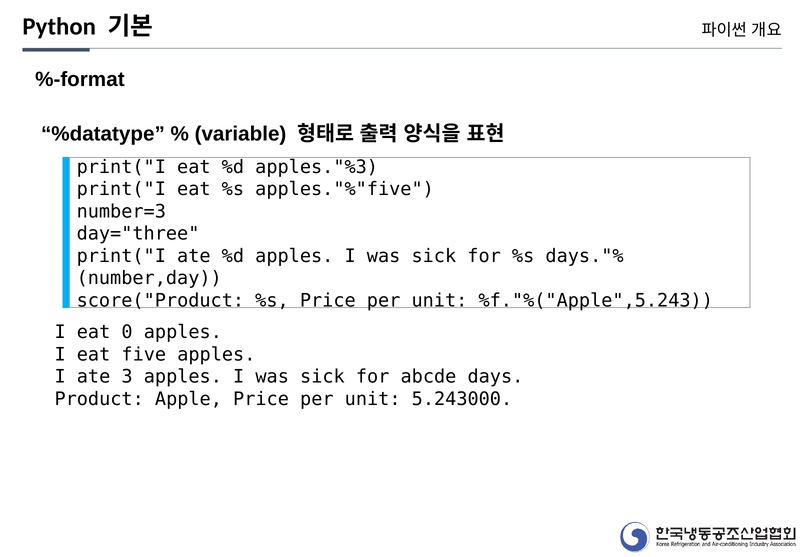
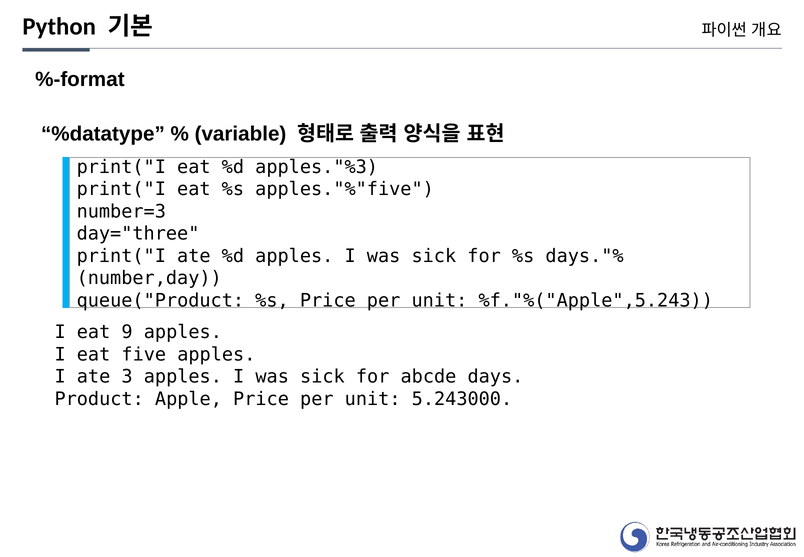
score("Product: score("Product -> queue("Product
0: 0 -> 9
